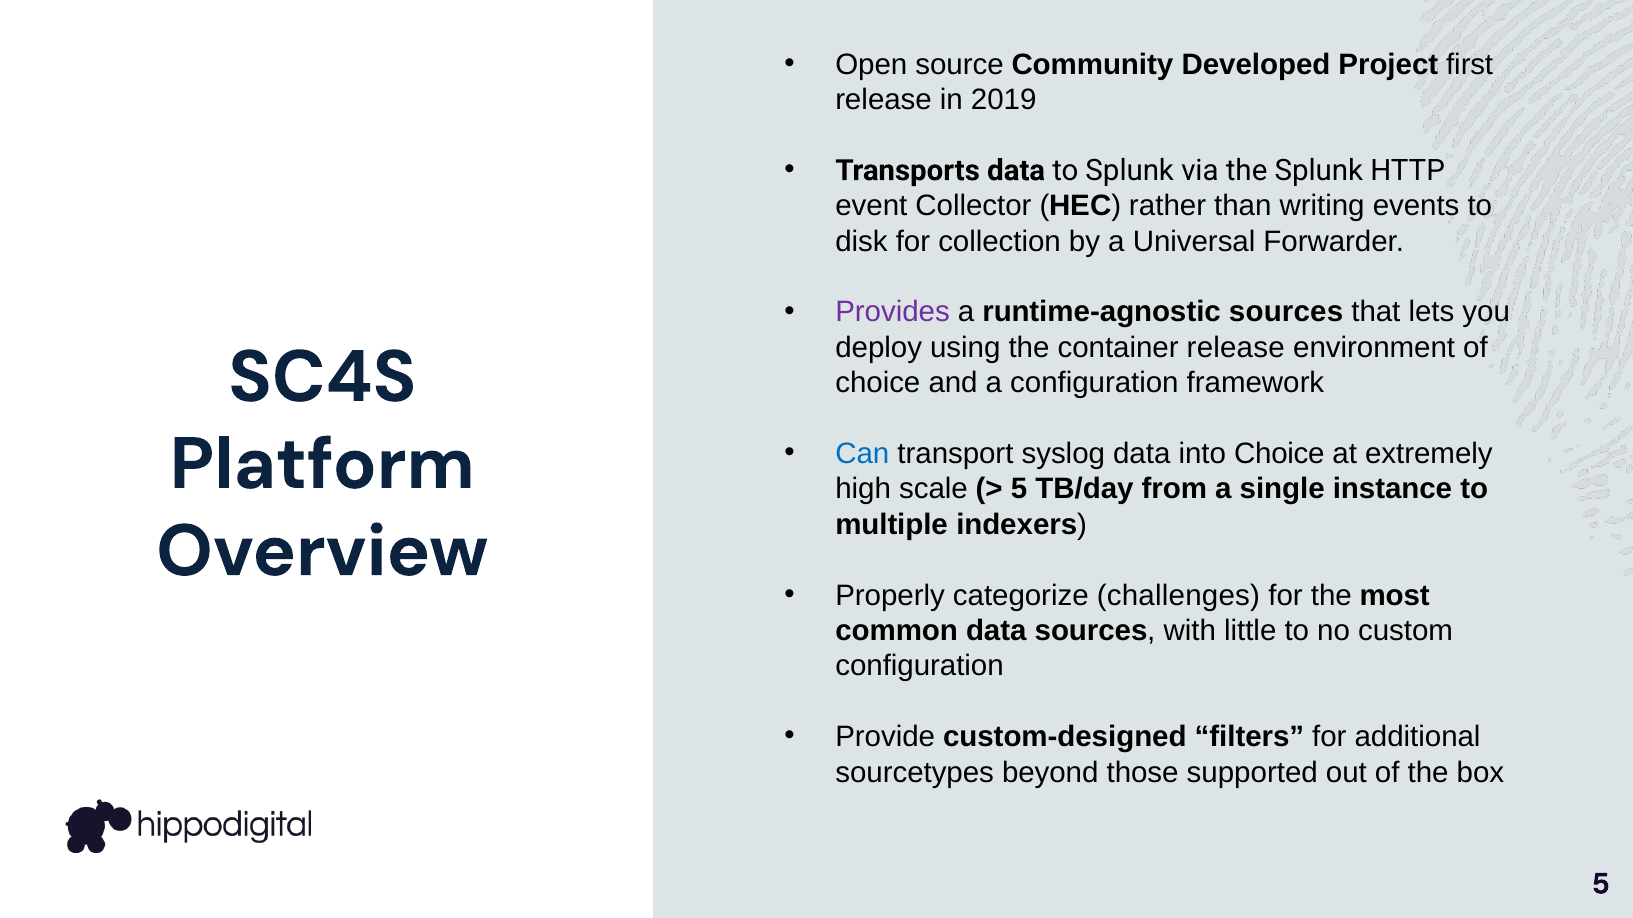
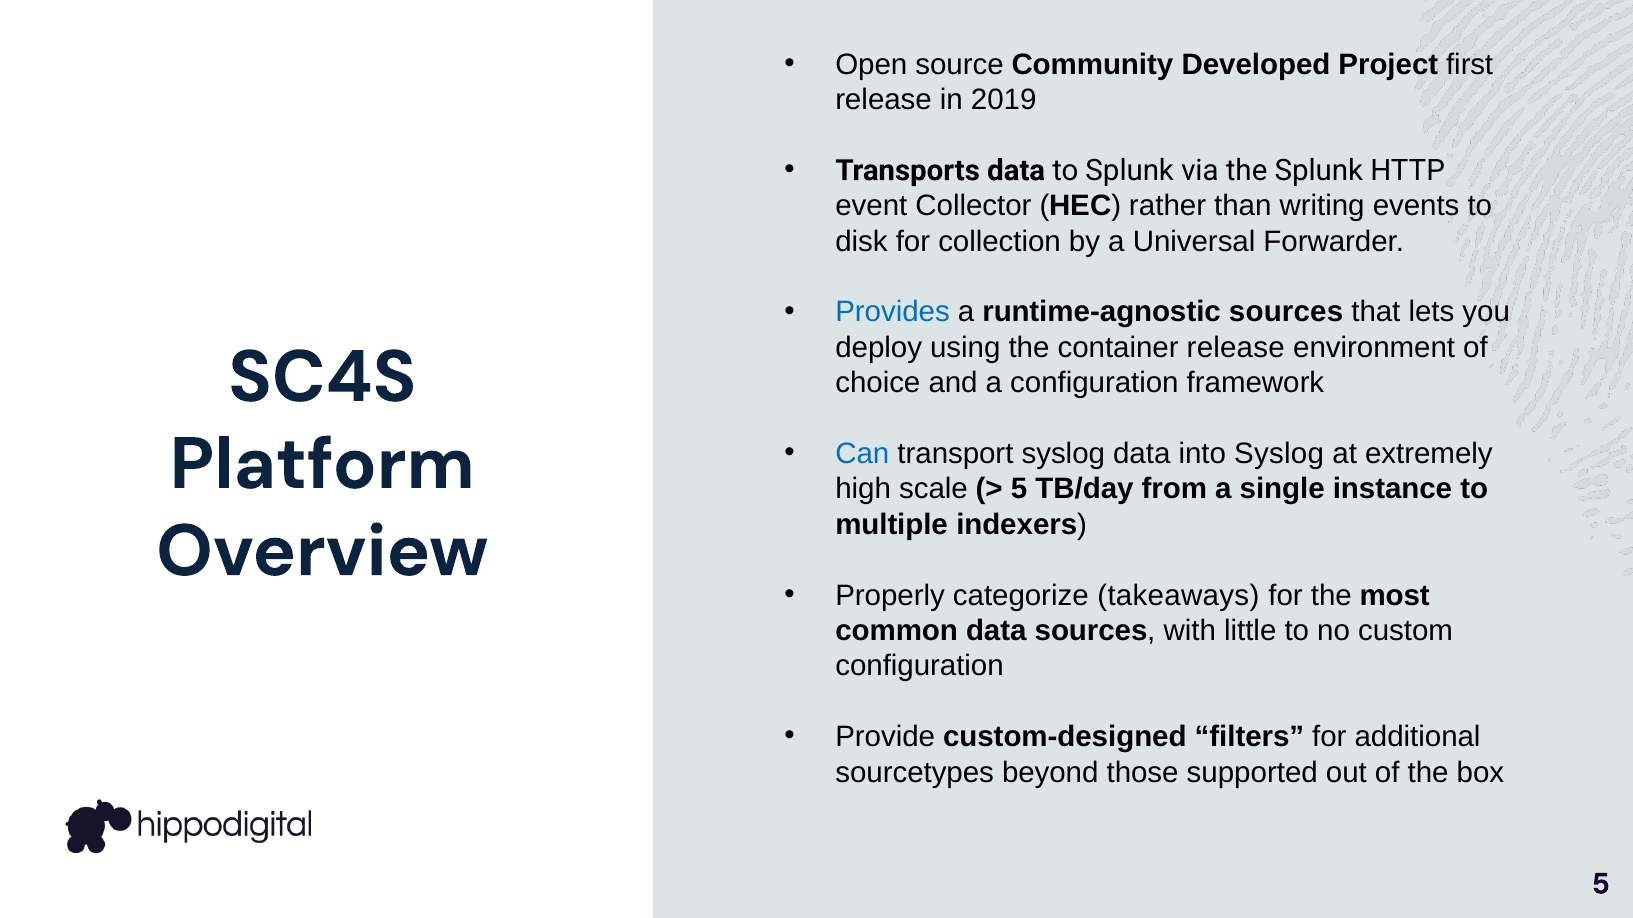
Provides colour: purple -> blue
into Choice: Choice -> Syslog
challenges: challenges -> takeaways
